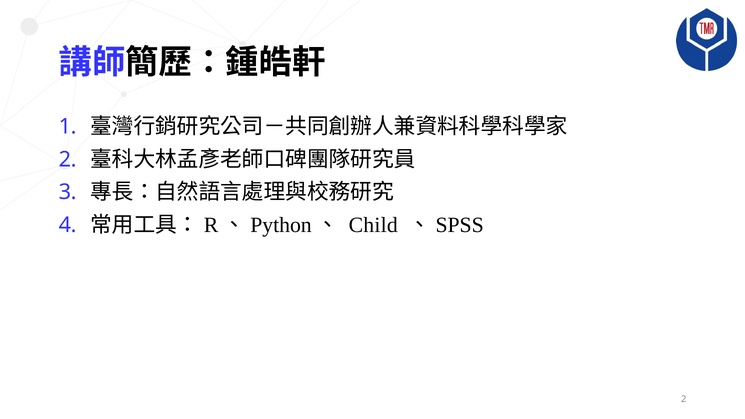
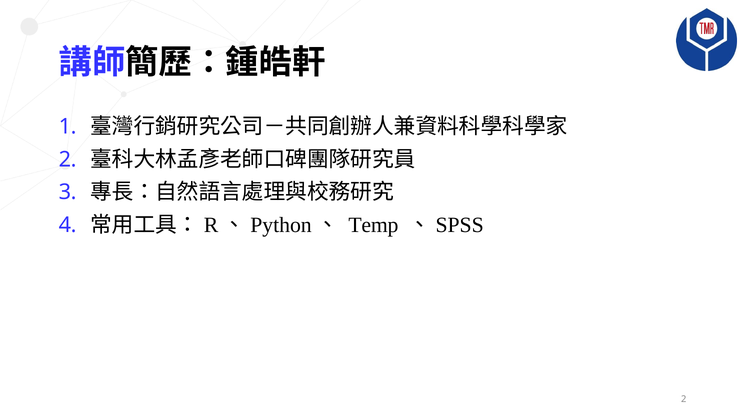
Child: Child -> Temp
